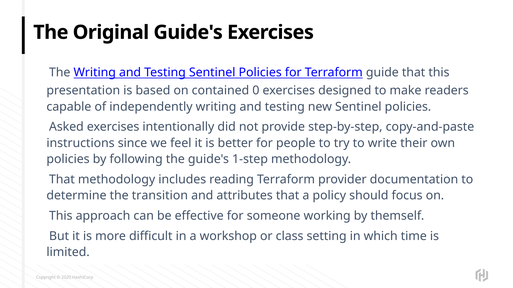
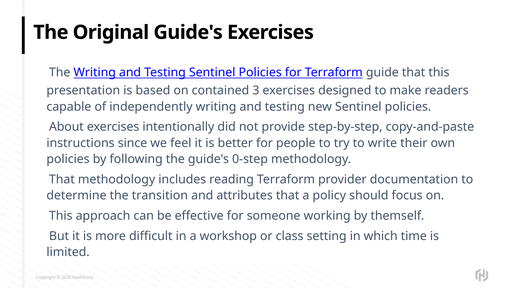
0: 0 -> 3
Asked: Asked -> About
1-step: 1-step -> 0-step
